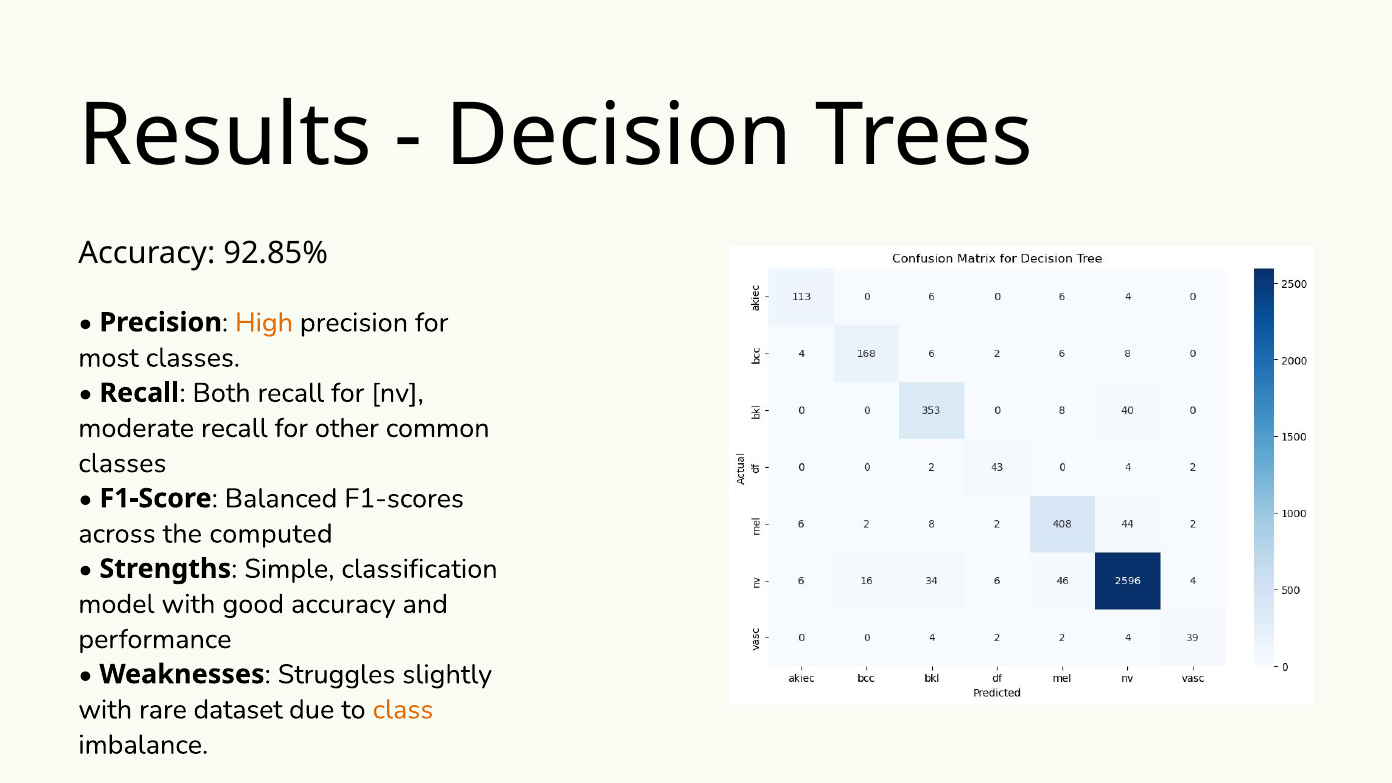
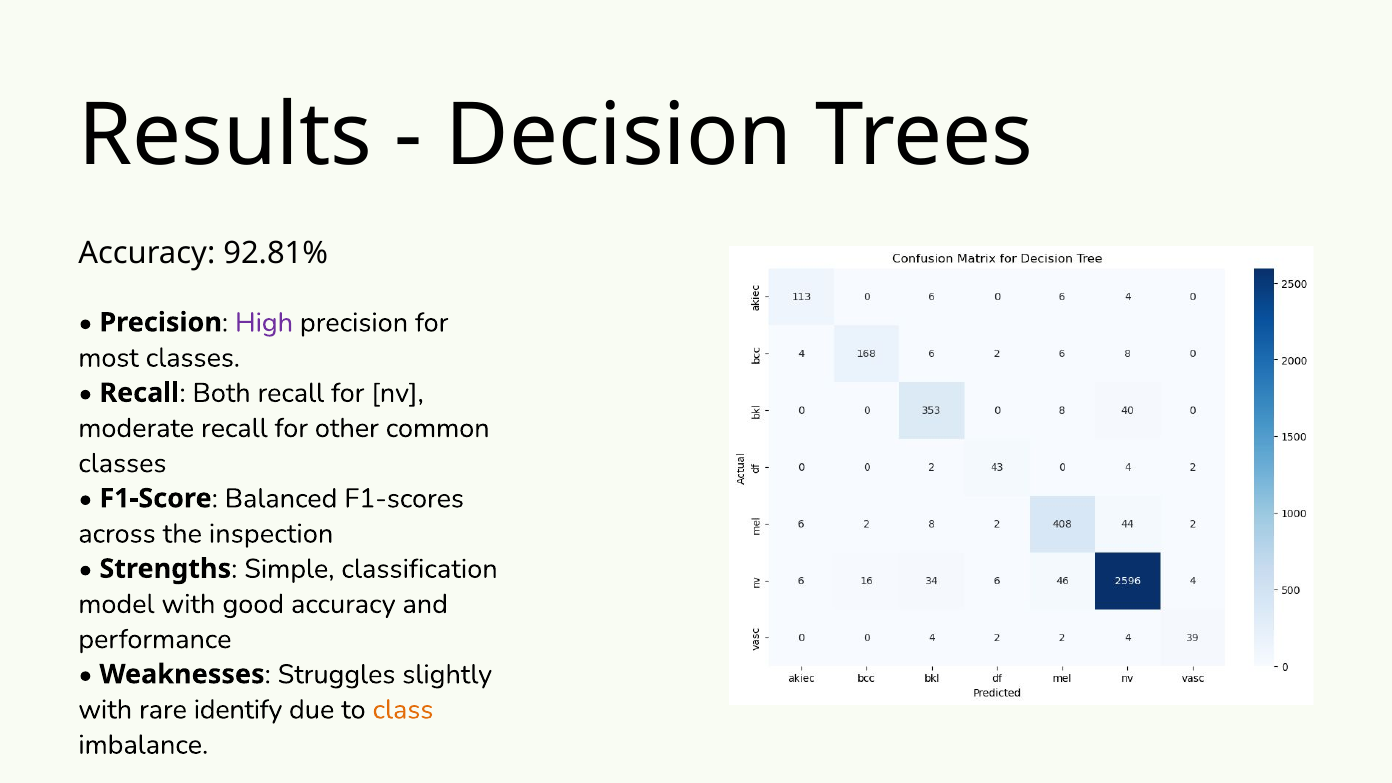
92.85%: 92.85% -> 92.81%
High colour: orange -> purple
computed: computed -> inspection
dataset: dataset -> identify
